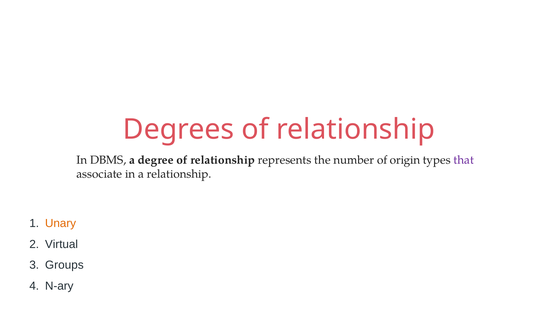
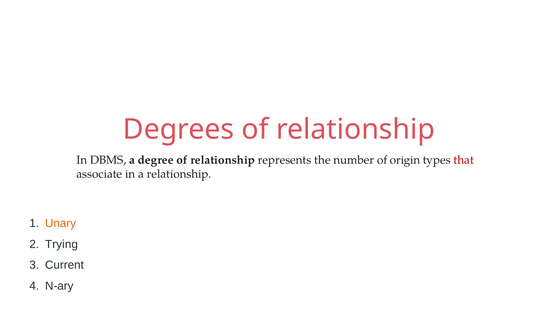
that colour: purple -> red
Virtual: Virtual -> Trying
Groups: Groups -> Current
